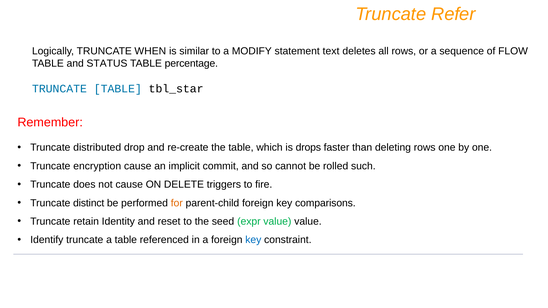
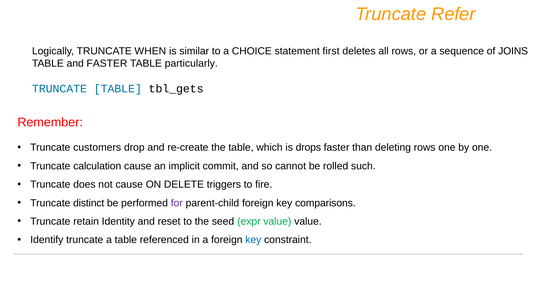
MODIFY: MODIFY -> CHOICE
text: text -> first
FLOW: FLOW -> JOINS
and STATUS: STATUS -> FASTER
percentage: percentage -> particularly
tbl_star: tbl_star -> tbl_gets
distributed: distributed -> customers
encryption: encryption -> calculation
for colour: orange -> purple
